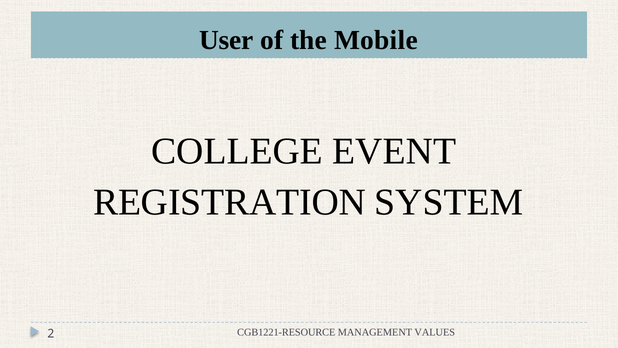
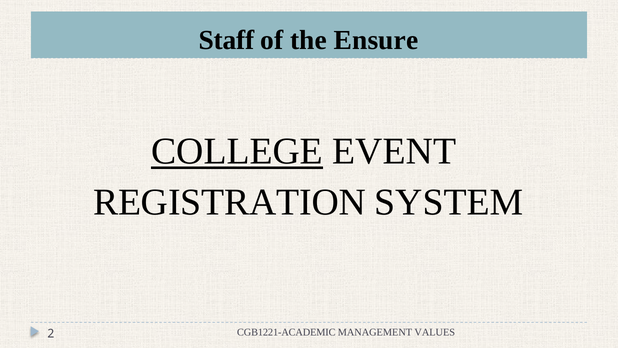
User: User -> Staff
Mobile: Mobile -> Ensure
COLLEGE underline: none -> present
CGB1221-RESOURCE: CGB1221-RESOURCE -> CGB1221-ACADEMIC
